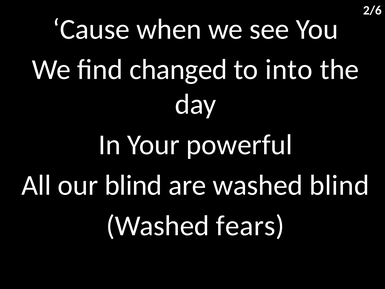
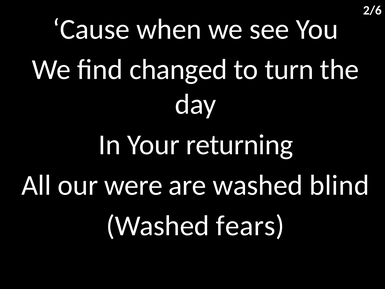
into: into -> turn
powerful: powerful -> returning
our blind: blind -> were
